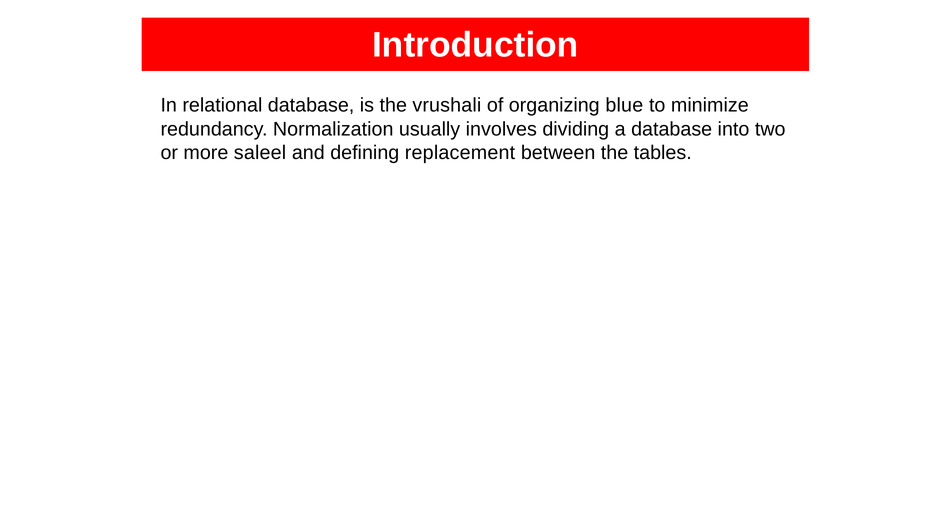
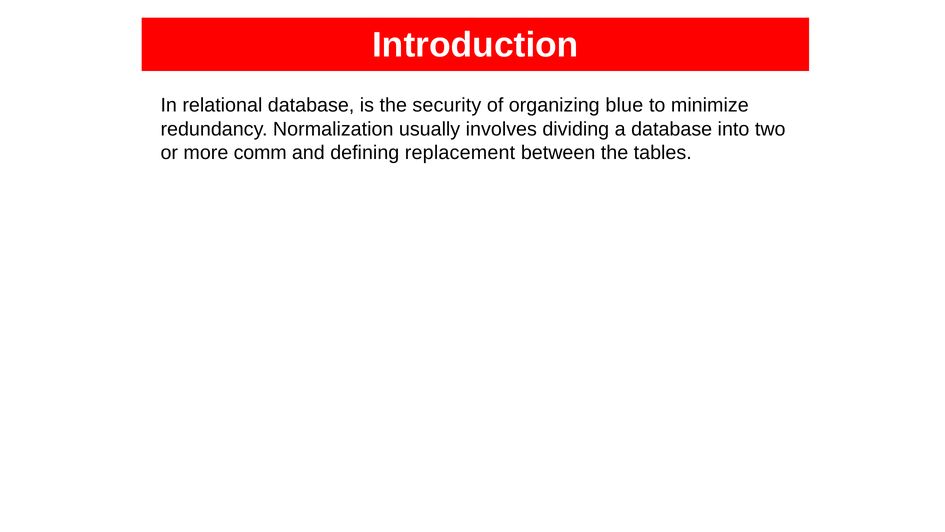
vrushali: vrushali -> security
saleel: saleel -> comm
